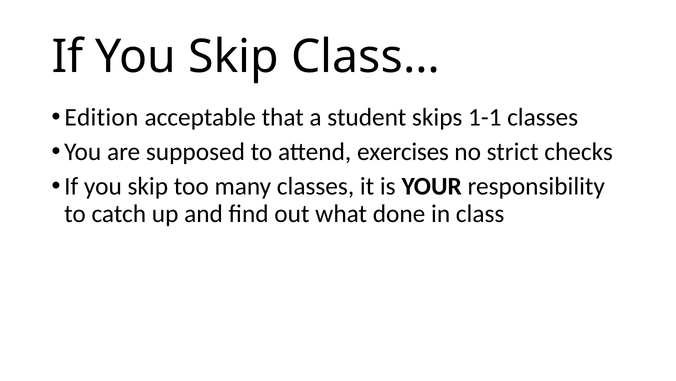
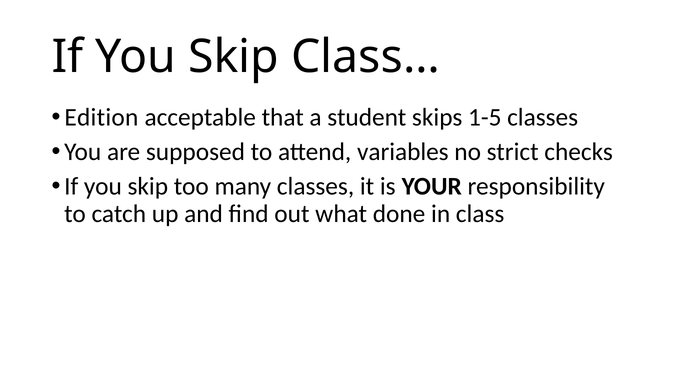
1-1: 1-1 -> 1-5
exercises: exercises -> variables
